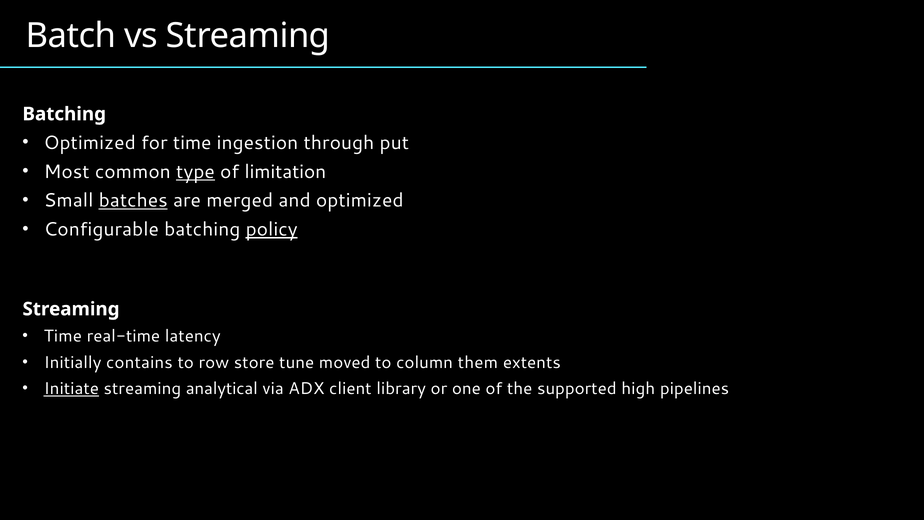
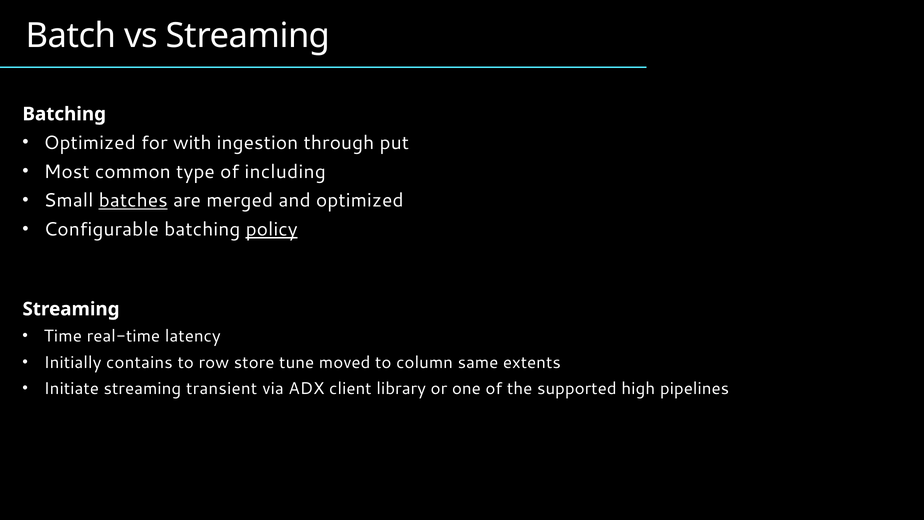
for time: time -> with
type underline: present -> none
limitation: limitation -> including
them: them -> same
Initiate underline: present -> none
analytical: analytical -> transient
